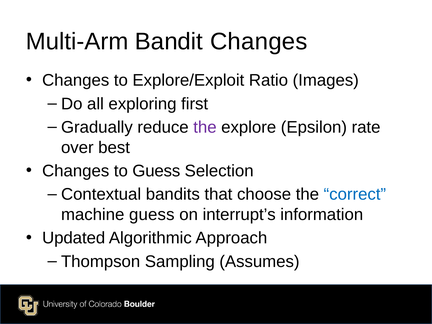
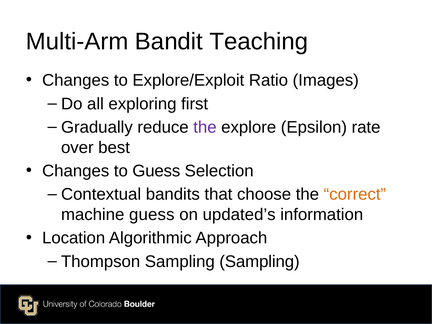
Bandit Changes: Changes -> Teaching
correct colour: blue -> orange
interrupt’s: interrupt’s -> updated’s
Updated: Updated -> Location
Sampling Assumes: Assumes -> Sampling
